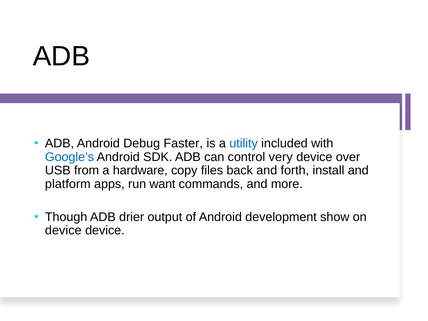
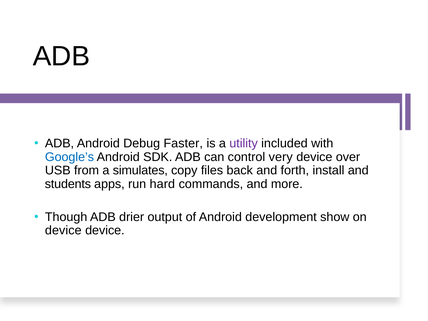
utility colour: blue -> purple
hardware: hardware -> simulates
platform: platform -> students
want: want -> hard
